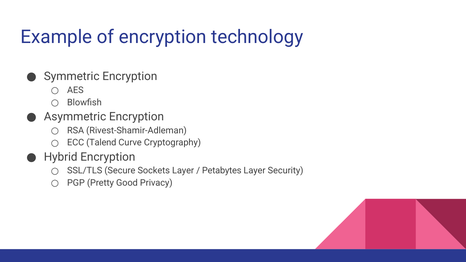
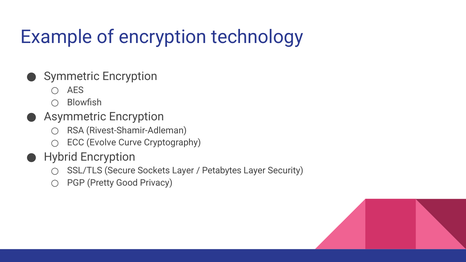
Talend: Talend -> Evolve
